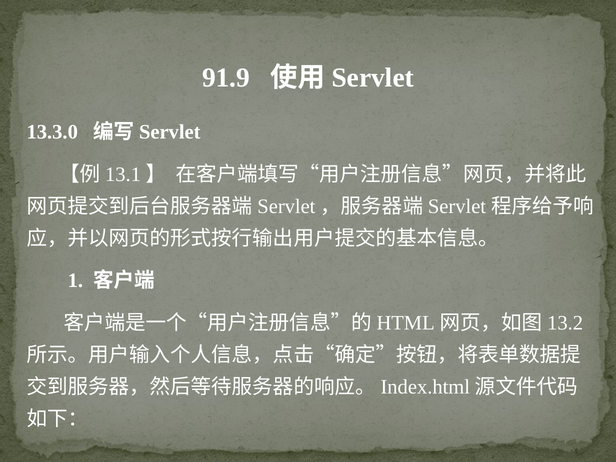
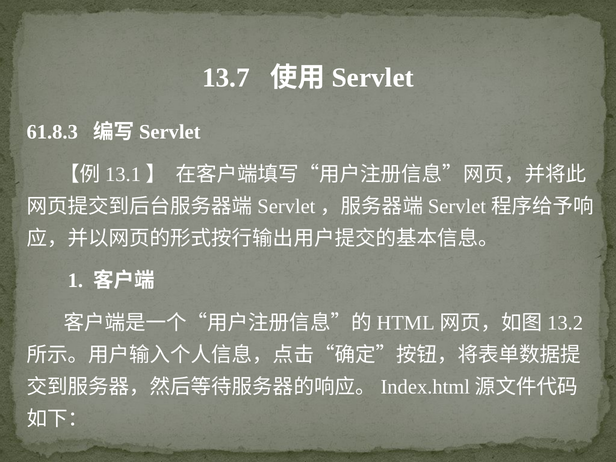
91.9: 91.9 -> 13.7
13.3.0: 13.3.0 -> 61.8.3
